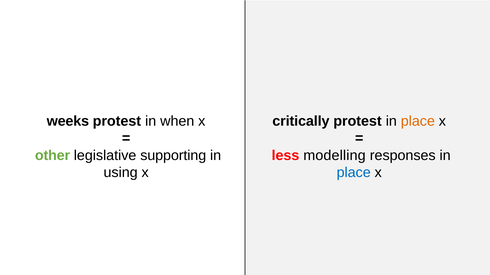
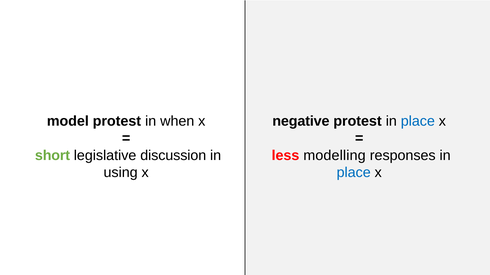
weeks: weeks -> model
critically: critically -> negative
place at (418, 121) colour: orange -> blue
other: other -> short
supporting: supporting -> discussion
